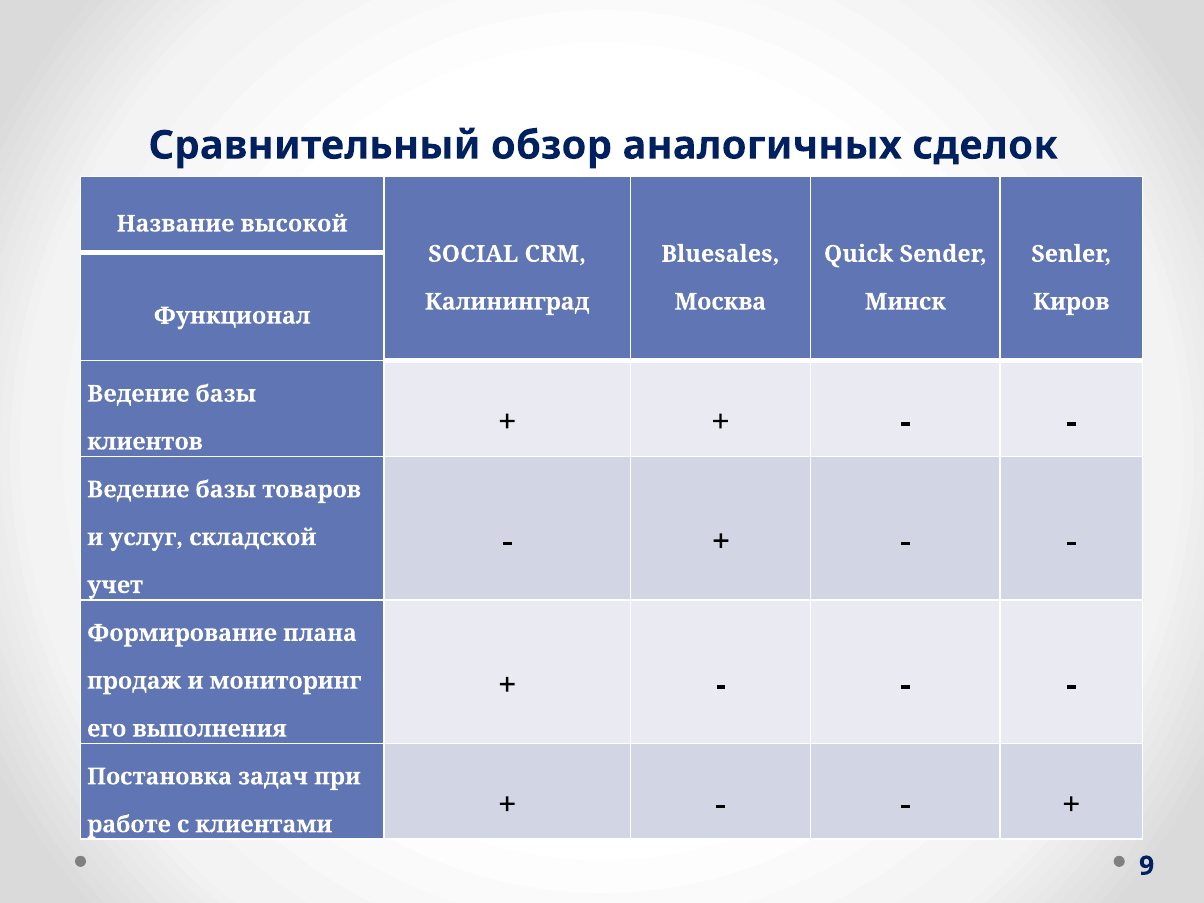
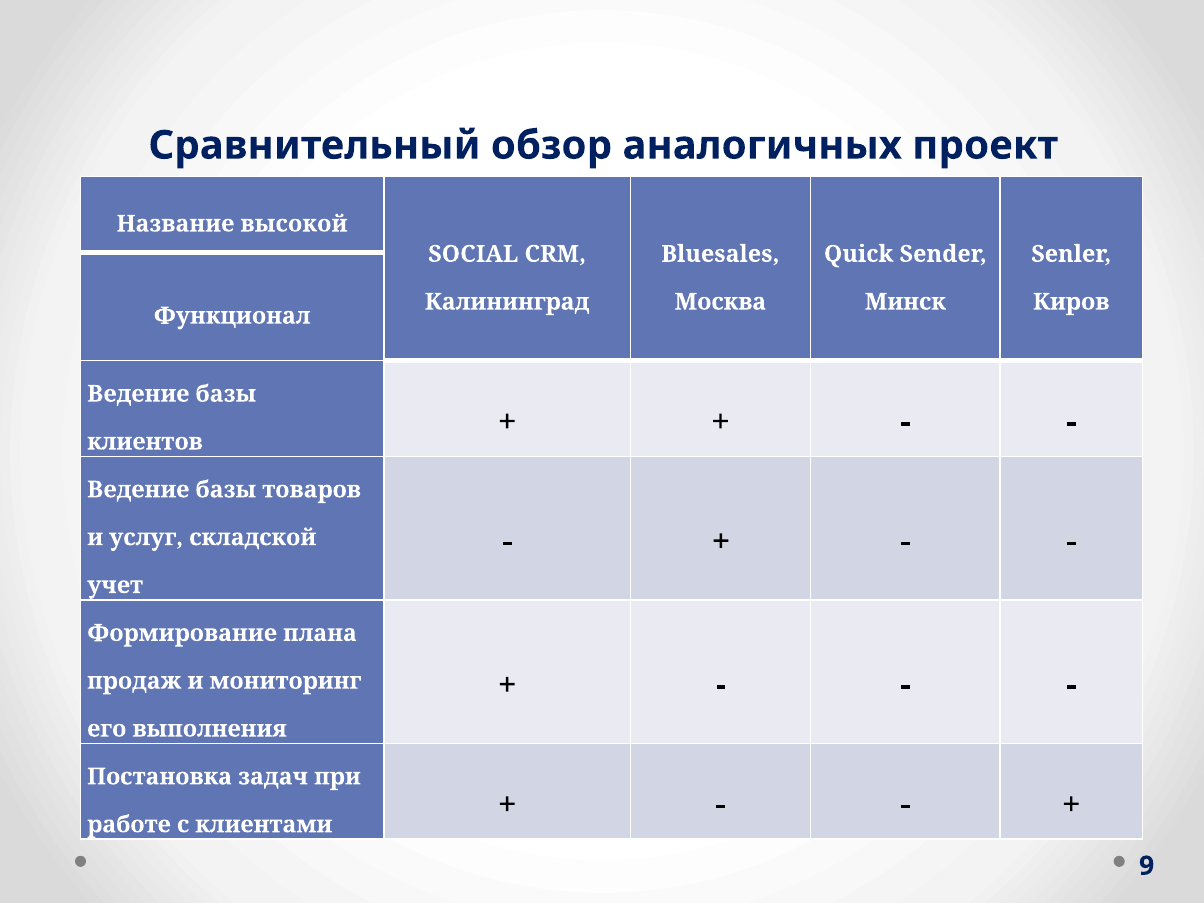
сделок: сделок -> проект
